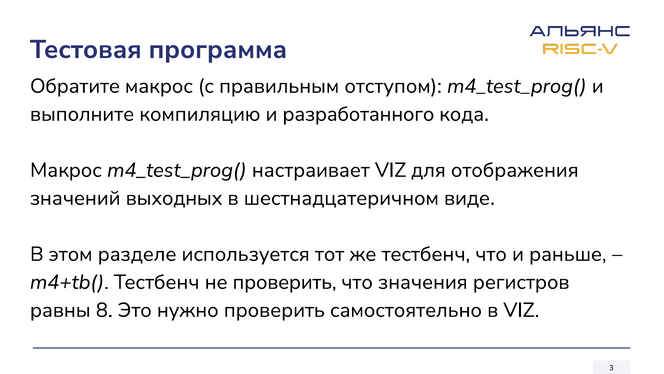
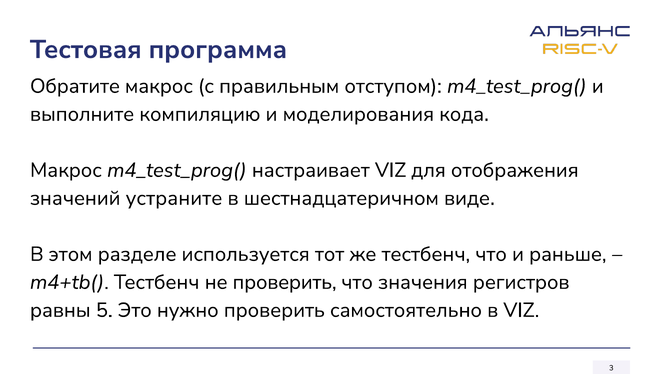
разработанного: разработанного -> моделирования
выходных: выходных -> устраните
8: 8 -> 5
